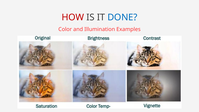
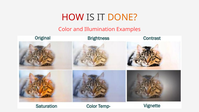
DONE colour: blue -> orange
